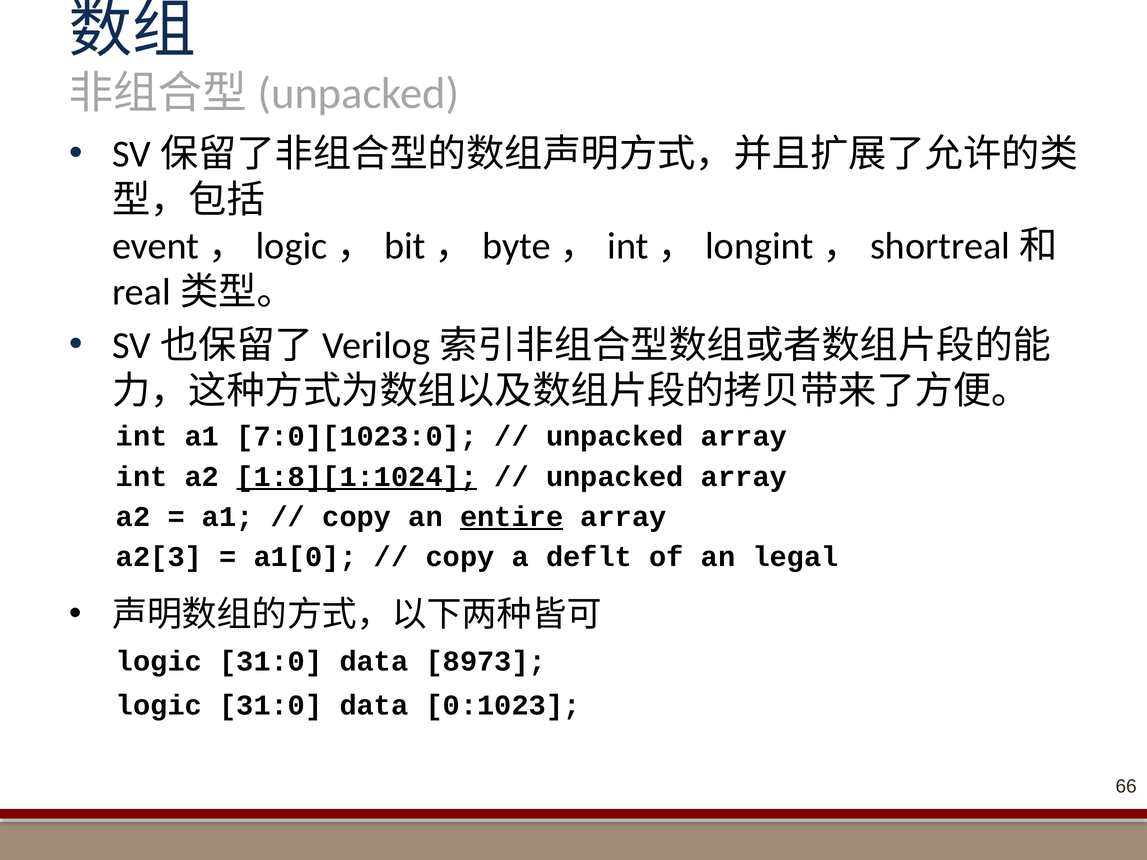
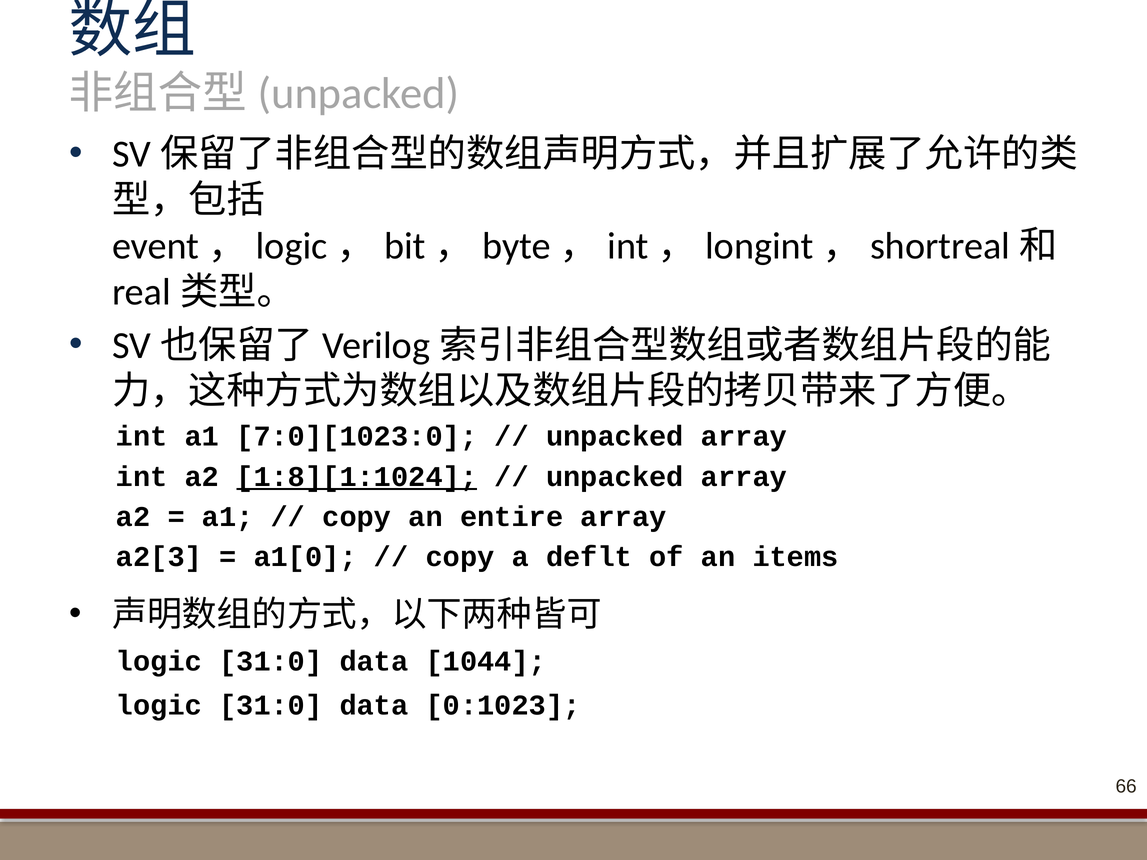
entire underline: present -> none
legal: legal -> items
8973: 8973 -> 1044
